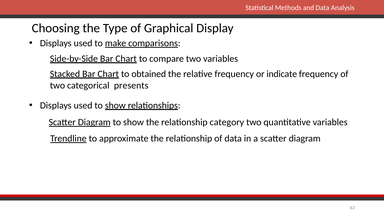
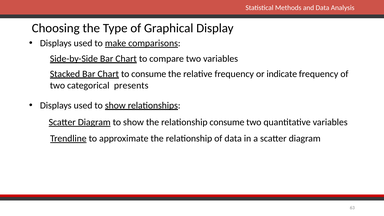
to obtained: obtained -> consume
relationship category: category -> consume
